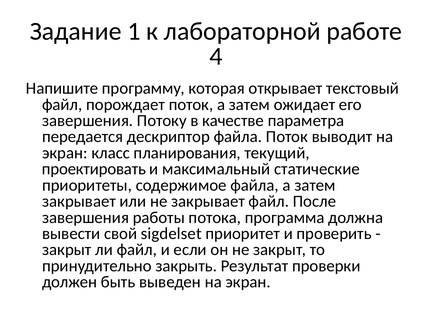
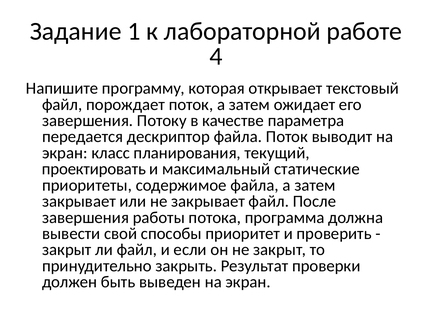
sigdelset: sigdelset -> способы
